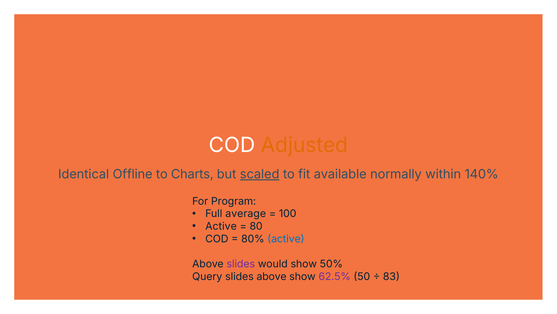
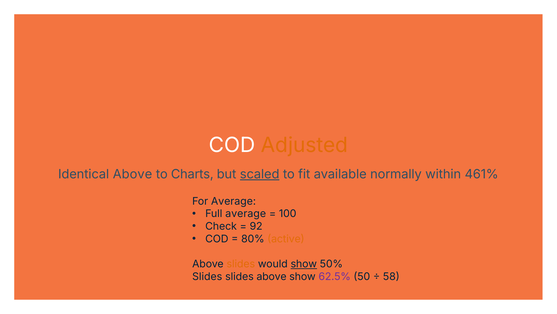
Identical Offline: Offline -> Above
140%: 140% -> 461%
For Program: Program -> Average
Active at (221, 226): Active -> Check
80: 80 -> 92
active at (286, 238) colour: blue -> orange
slides at (241, 263) colour: purple -> orange
show at (304, 263) underline: none -> present
Query at (207, 276): Query -> Slides
83: 83 -> 58
